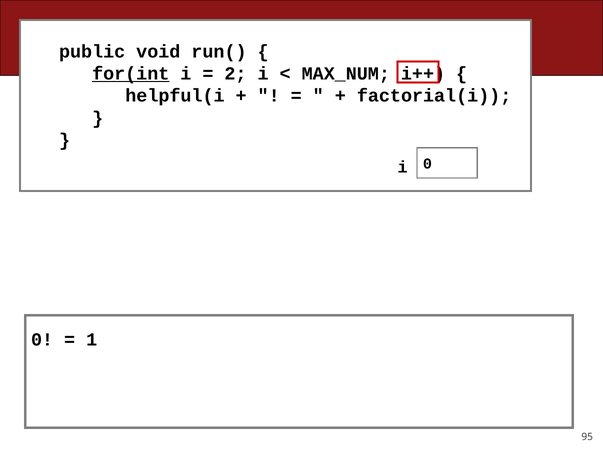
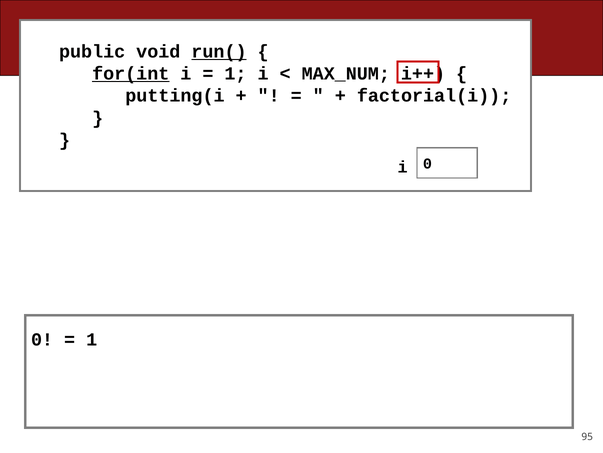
run( underline: none -> present
2 at (235, 74): 2 -> 1
helpful(i: helpful(i -> putting(i
